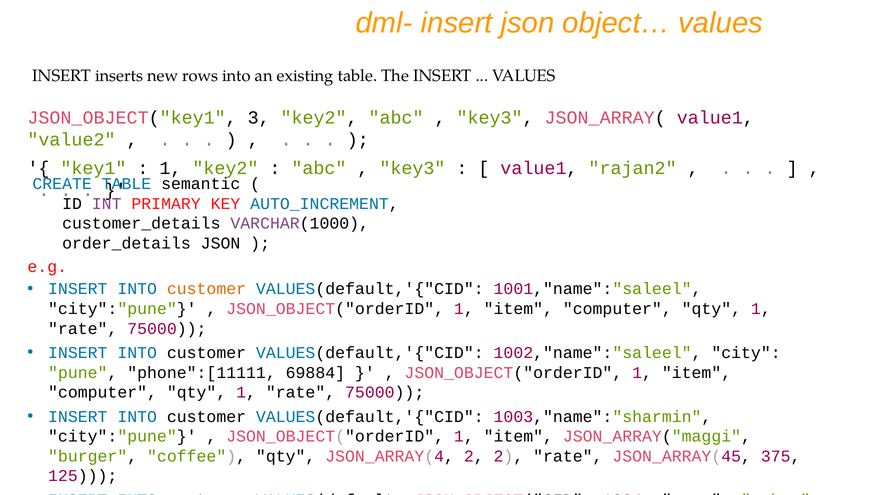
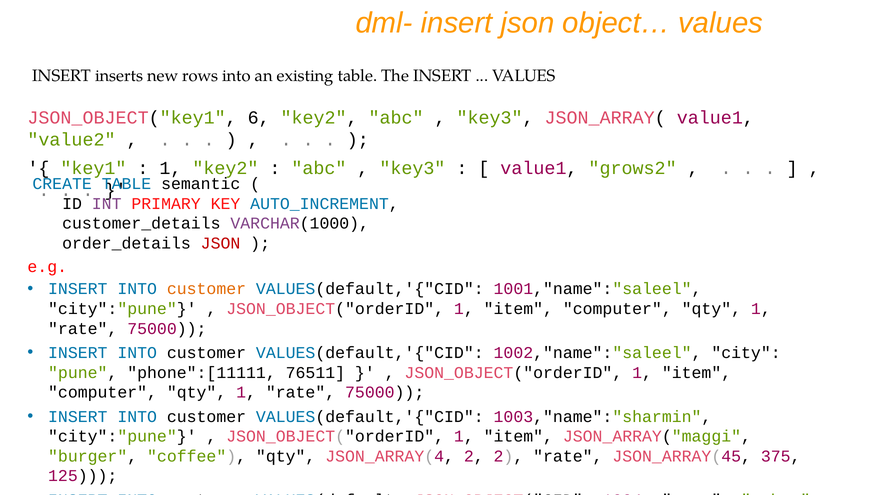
3: 3 -> 6
rajan2: rajan2 -> grows2
JSON at (221, 243) colour: black -> red
69884: 69884 -> 76511
